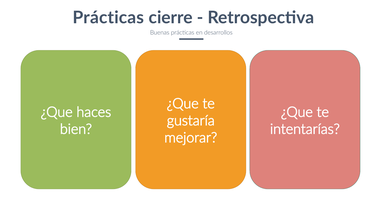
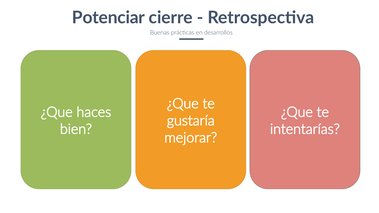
Prácticas at (108, 18): Prácticas -> Potenciar
